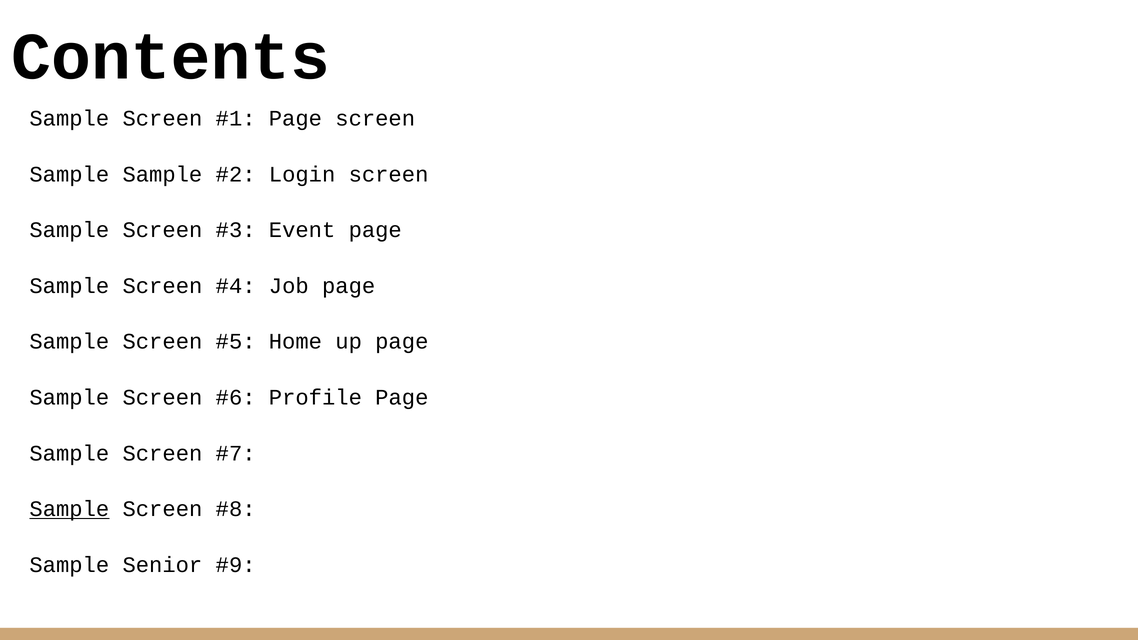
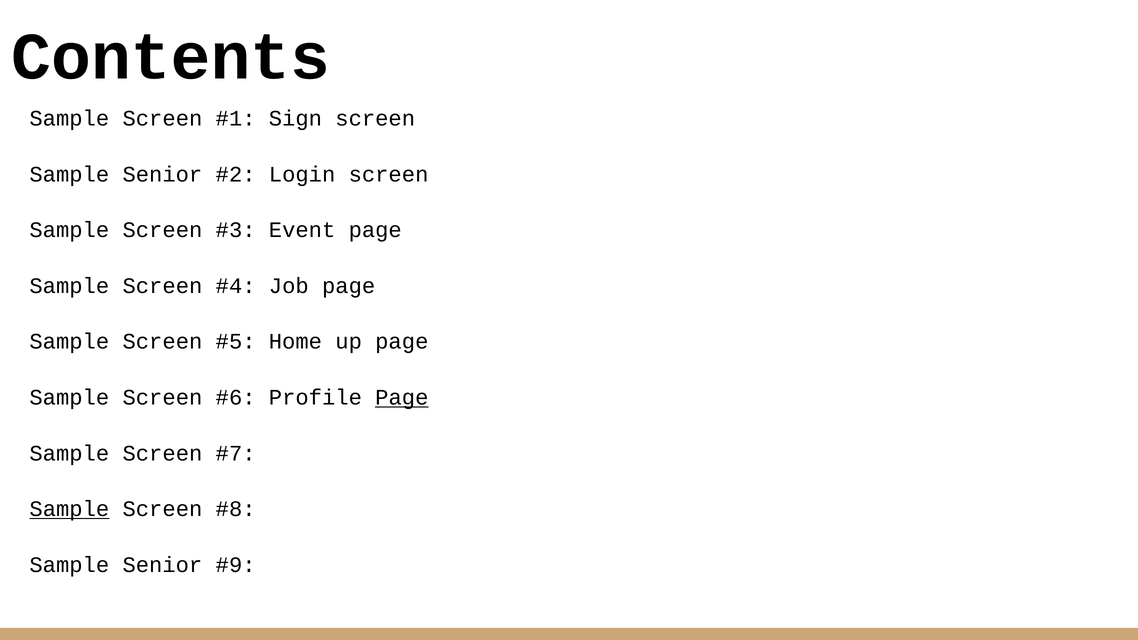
Page at (295, 119): Page -> Sign
Sample at (162, 174): Sample -> Senior
Page at (402, 398) underline: none -> present
